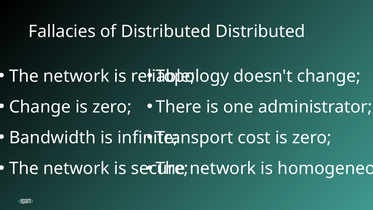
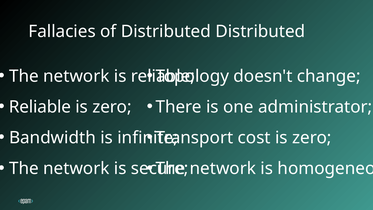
Change at (40, 107): Change -> Reliable
